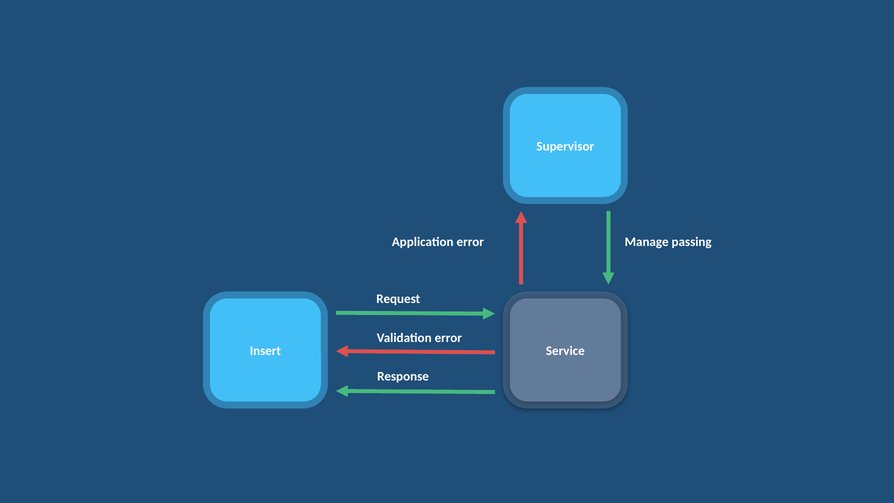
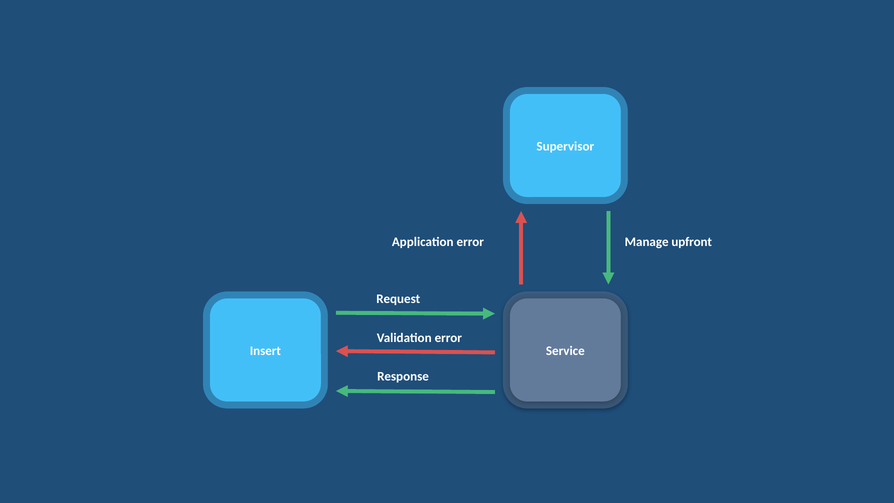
passing: passing -> upfront
